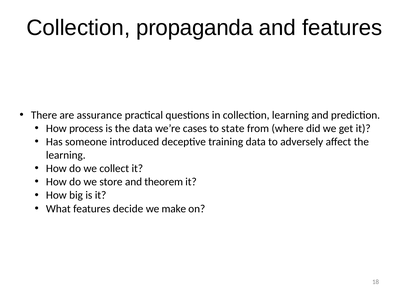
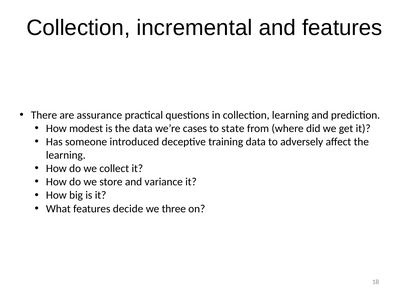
propaganda: propaganda -> incremental
process: process -> modest
theorem: theorem -> variance
make: make -> three
